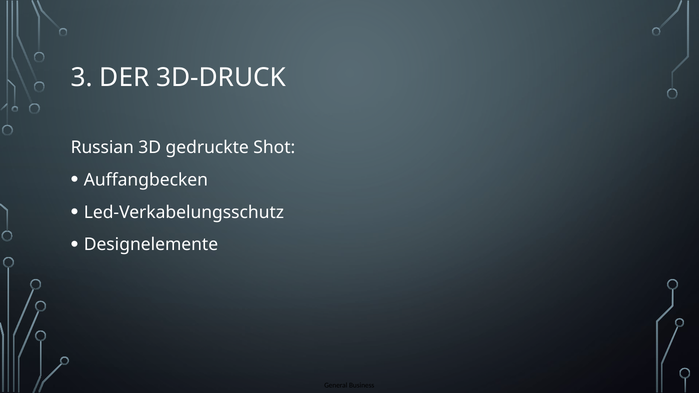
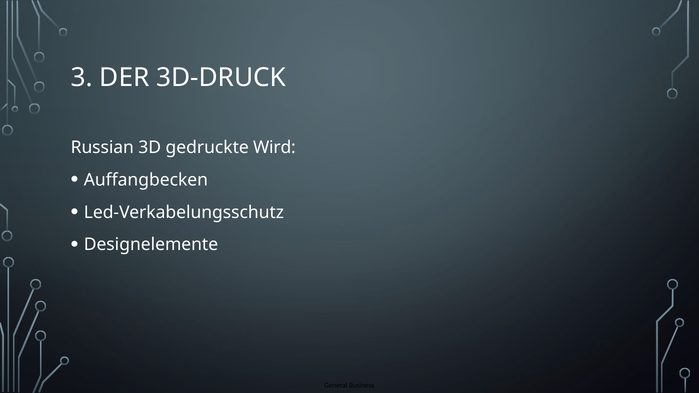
Shot: Shot -> Wird
